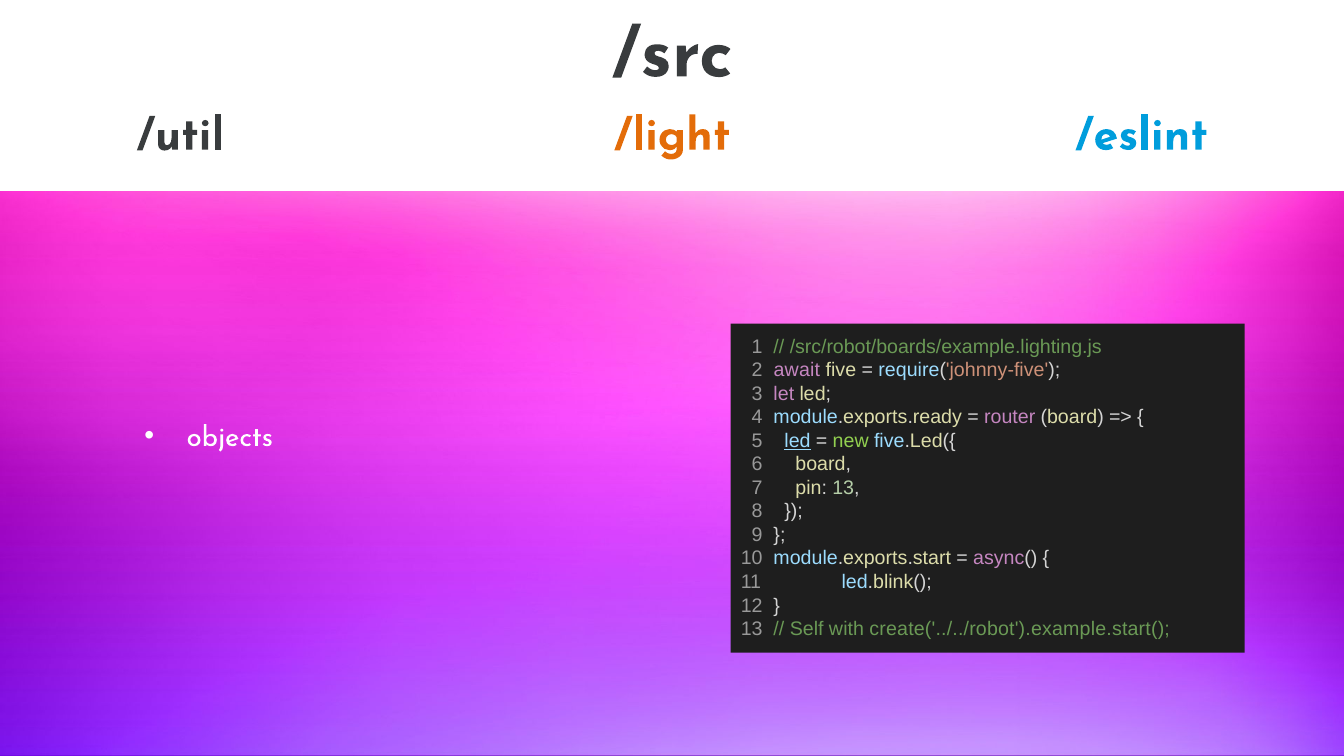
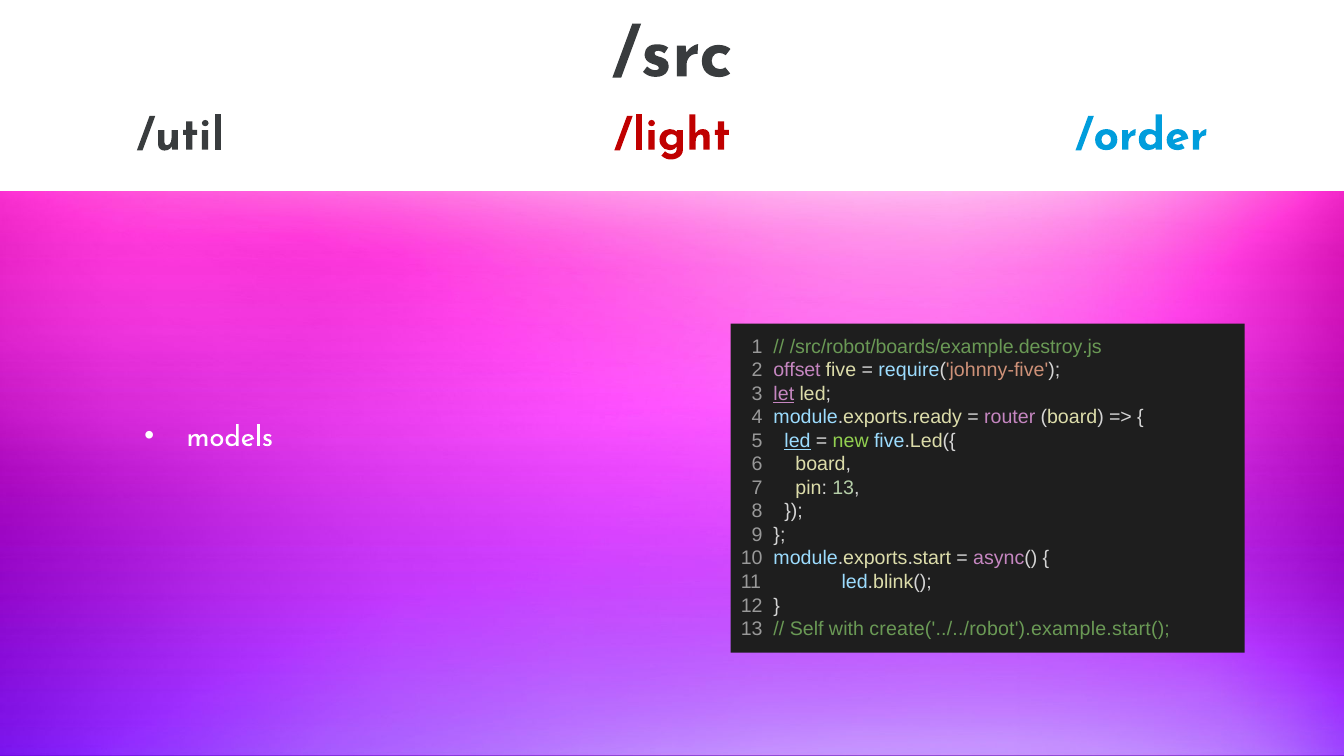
/light colour: orange -> red
/eslint: /eslint -> /order
/src/robot/boards/example.lighting.js: /src/robot/boards/example.lighting.js -> /src/robot/boards/example.destroy.js
await: await -> offset
let underline: none -> present
objects: objects -> models
